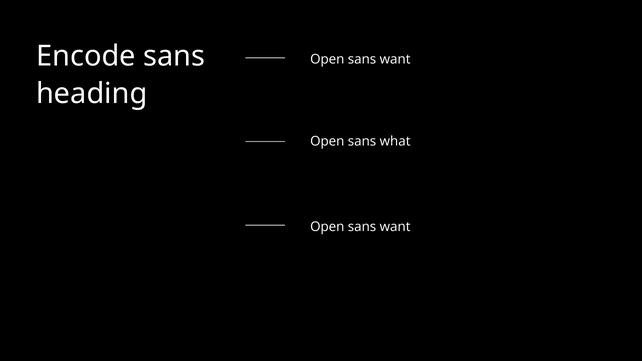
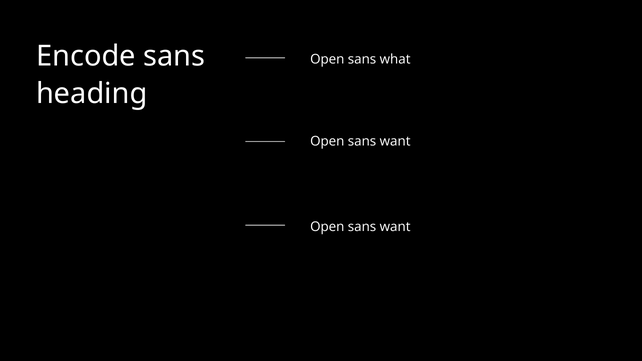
want at (395, 59): want -> what
what at (395, 141): what -> want
